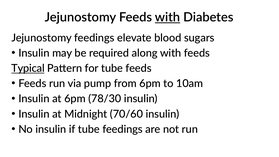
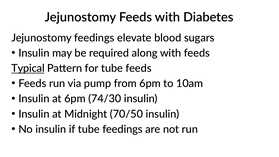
with at (168, 17) underline: present -> none
78/30: 78/30 -> 74/30
70/60: 70/60 -> 70/50
